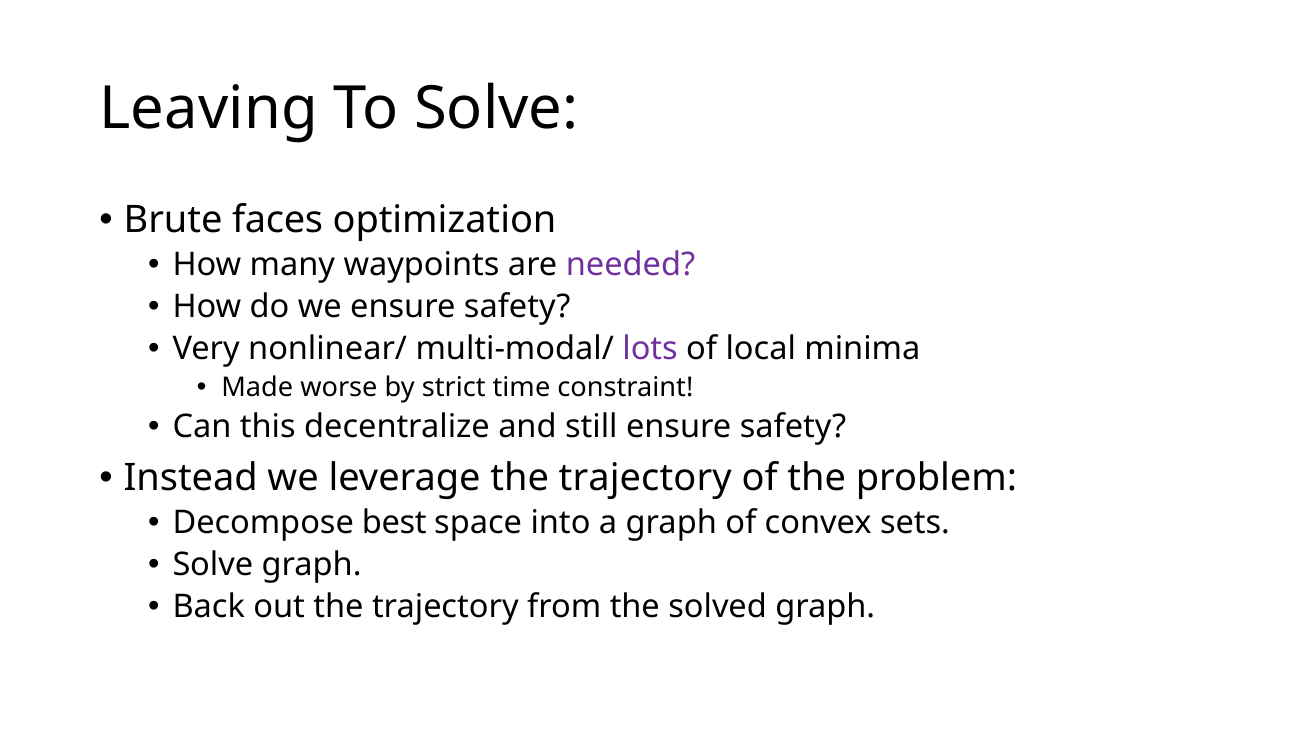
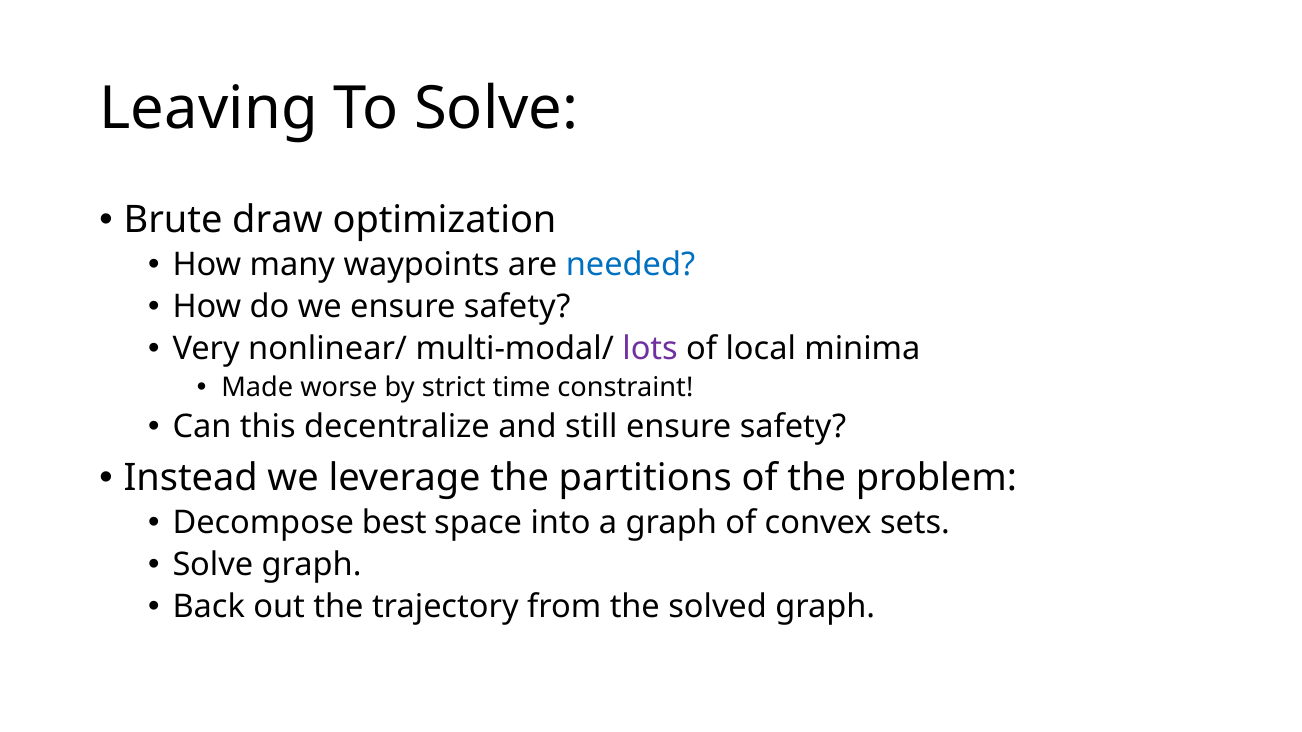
faces: faces -> draw
needed colour: purple -> blue
leverage the trajectory: trajectory -> partitions
